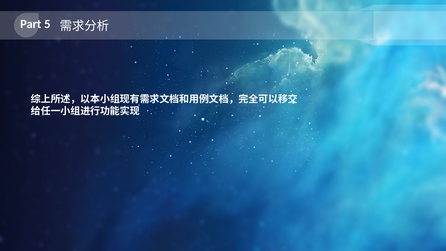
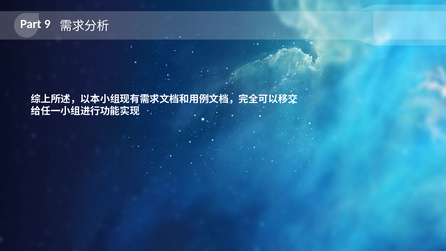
5: 5 -> 9
